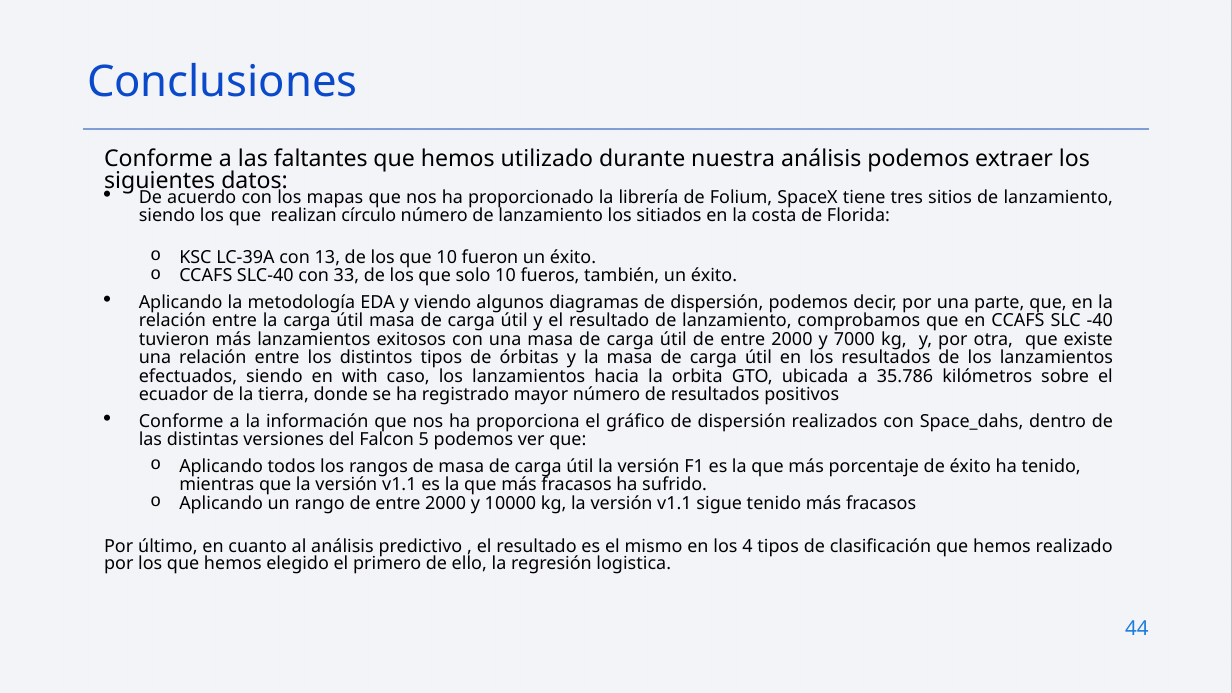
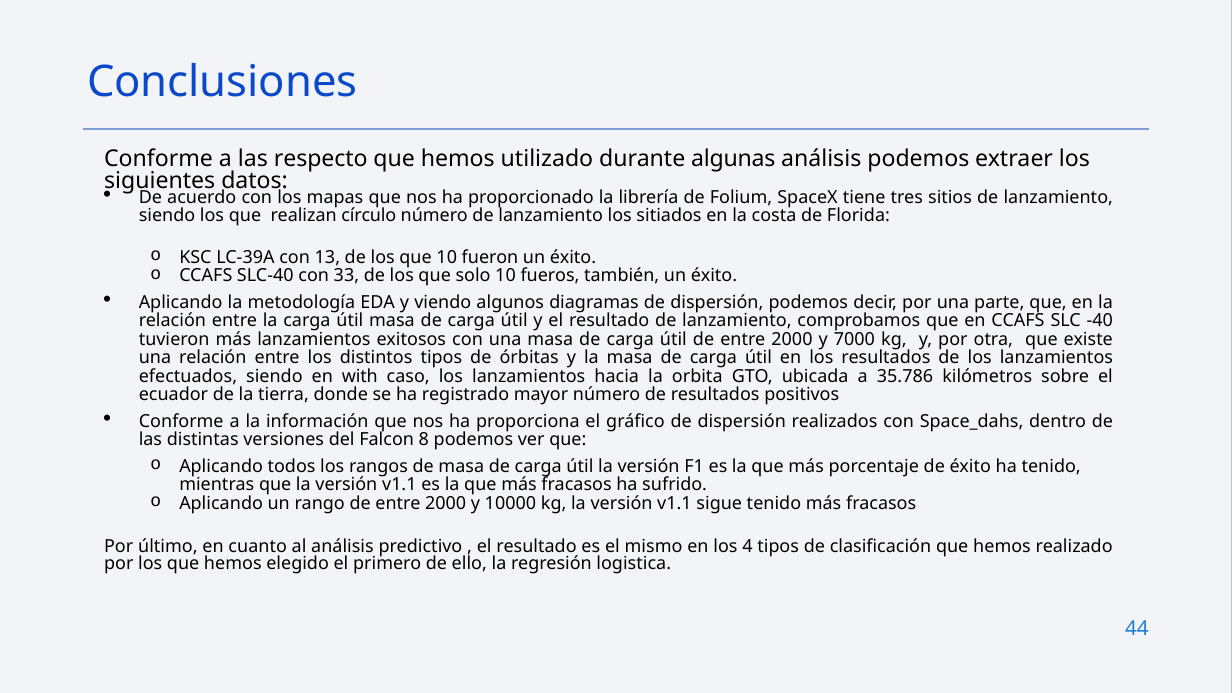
faltantes: faltantes -> respecto
nuestra: nuestra -> algunas
5: 5 -> 8
